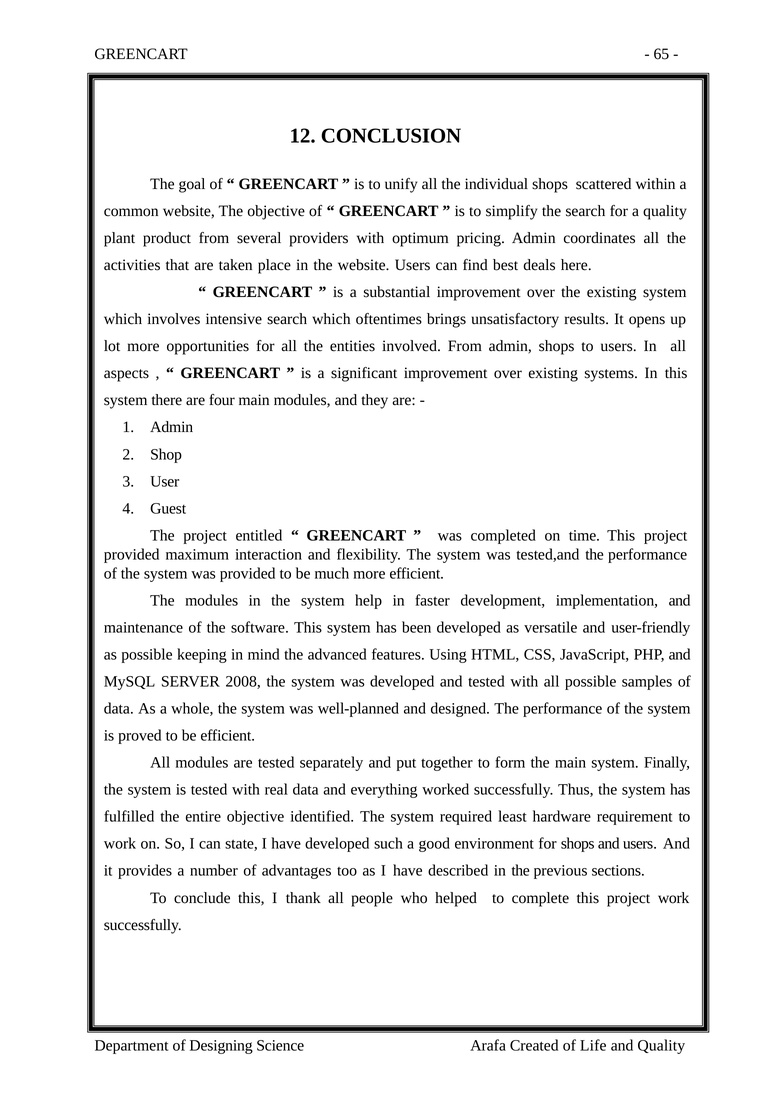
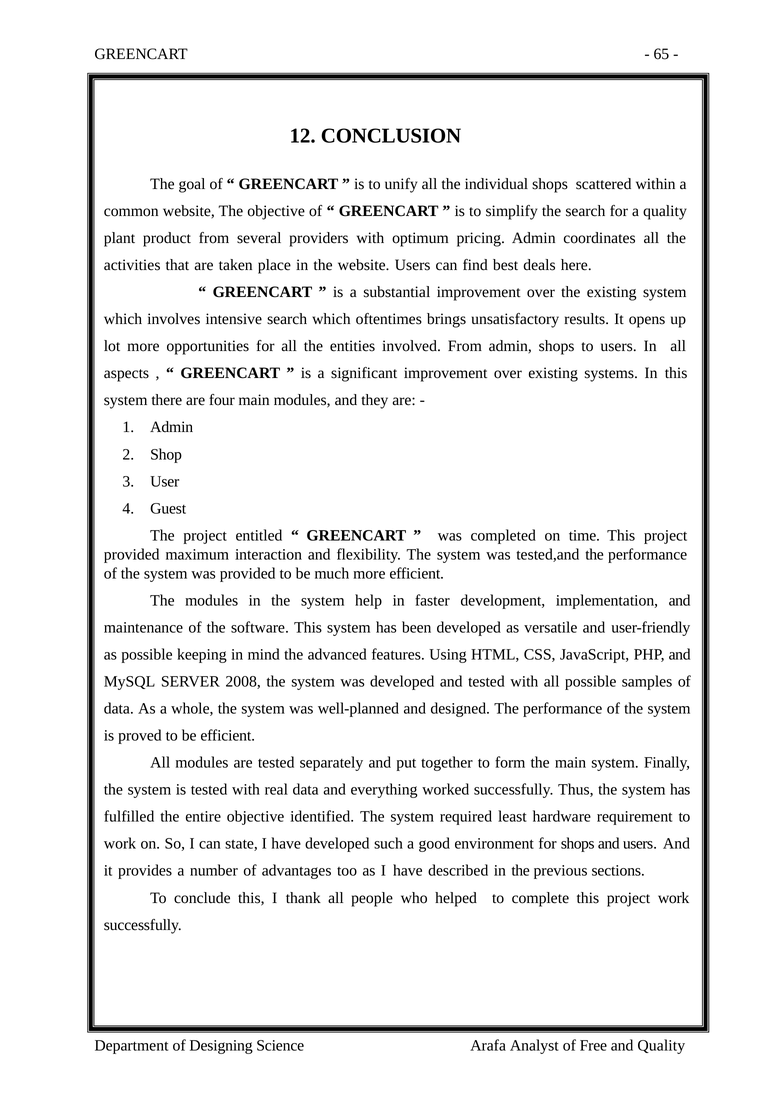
Created: Created -> Analyst
Life: Life -> Free
